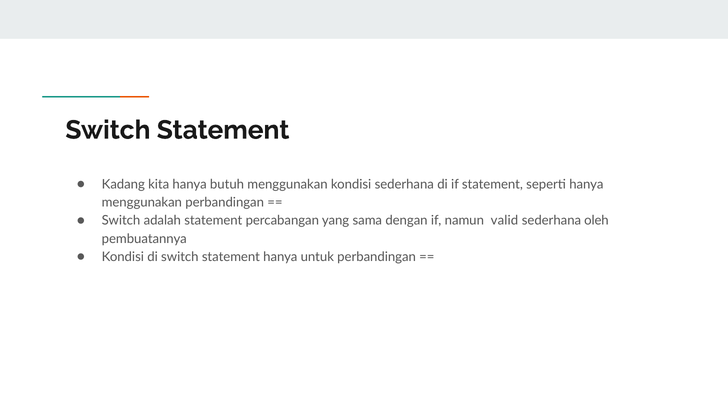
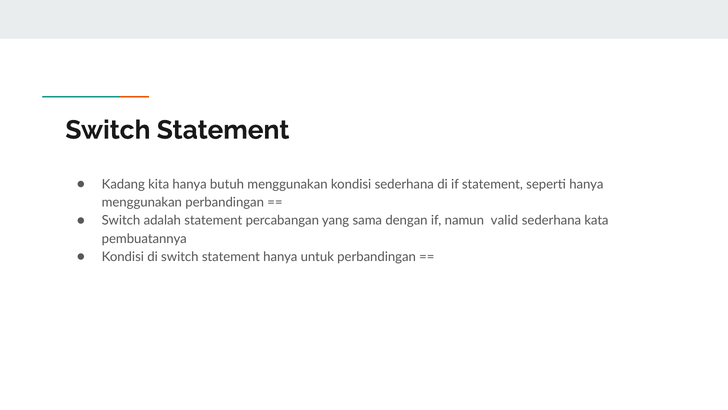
oleh: oleh -> kata
